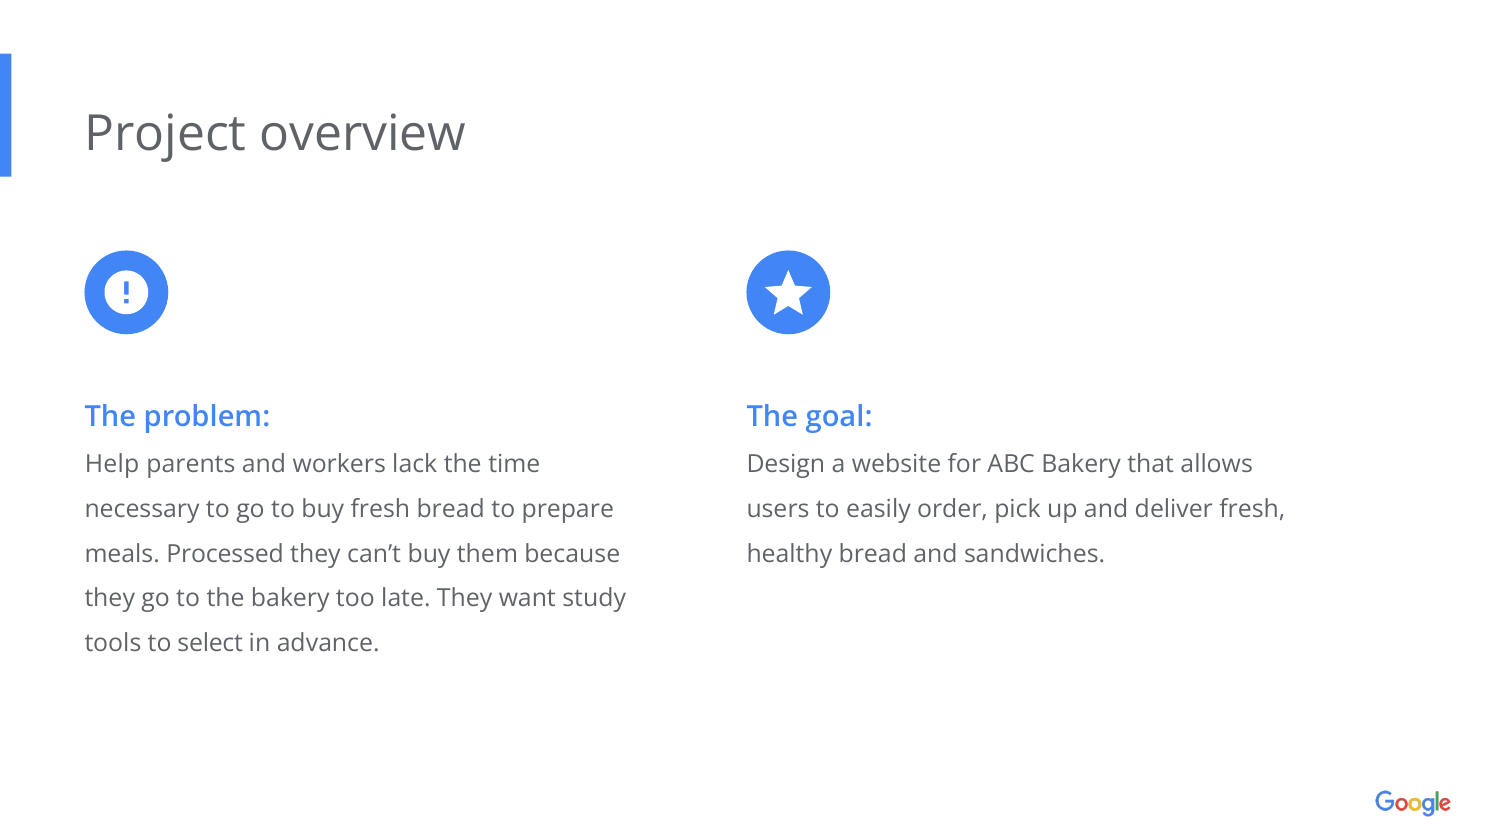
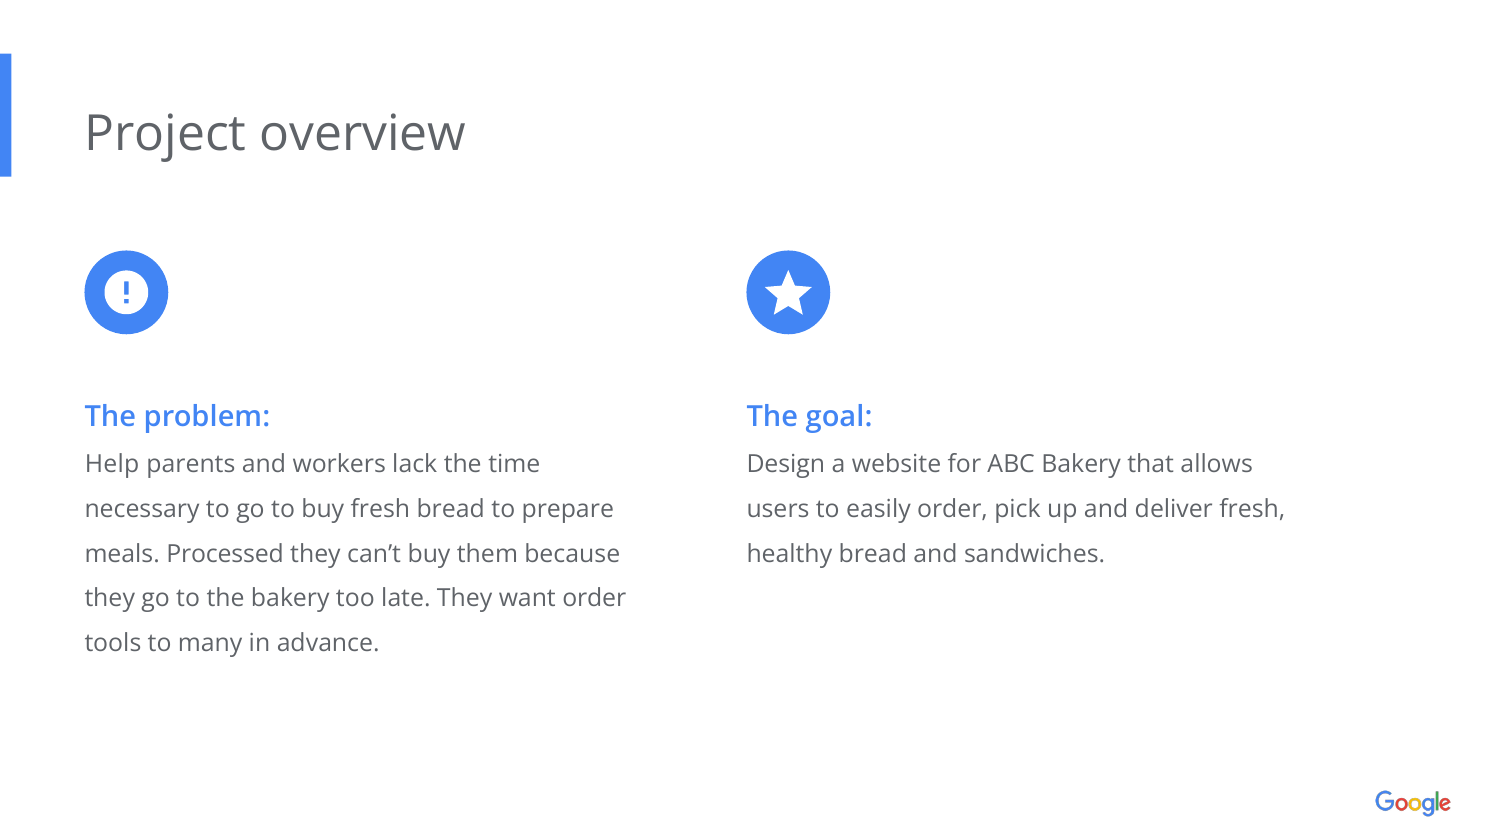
want study: study -> order
select: select -> many
